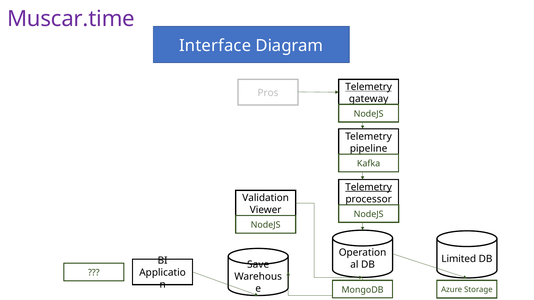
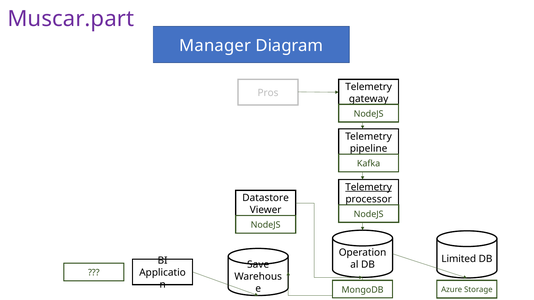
Muscar.time: Muscar.time -> Muscar.part
Interface: Interface -> Manager
Telemetry at (369, 87) underline: present -> none
Validation: Validation -> Datastore
